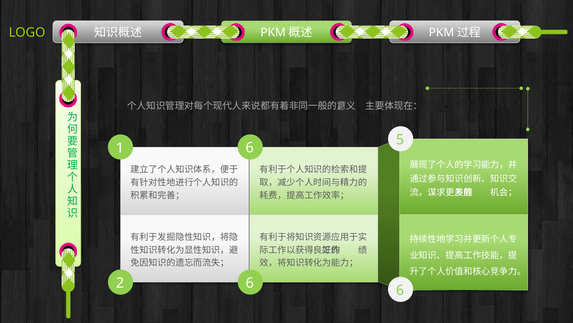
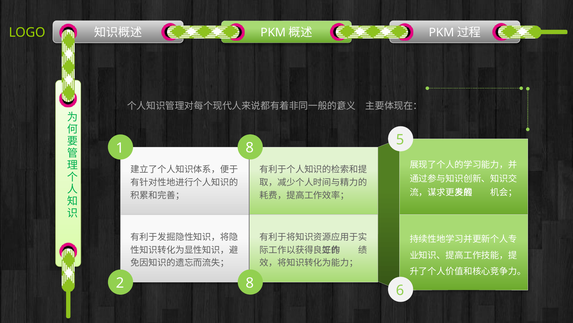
1 6: 6 -> 8
2 6: 6 -> 8
